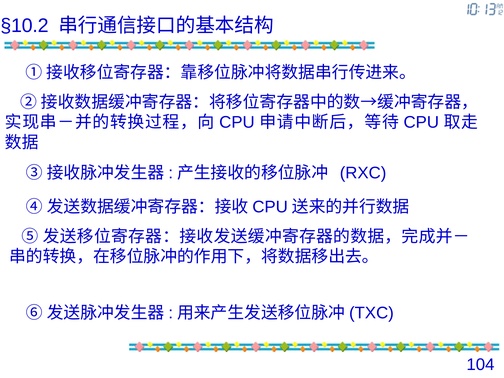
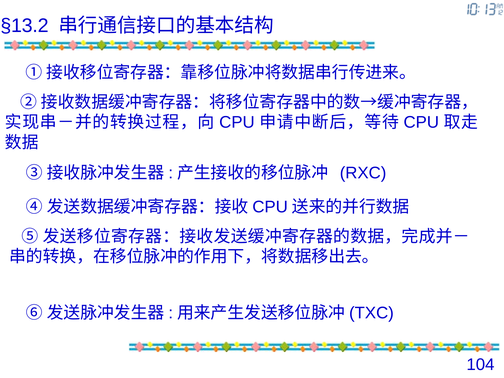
§10.2: §10.2 -> §13.2
